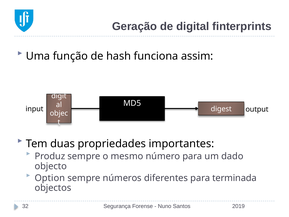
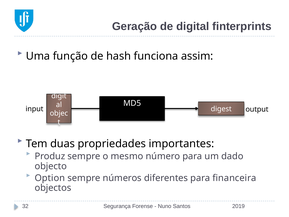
terminada: terminada -> financeira
